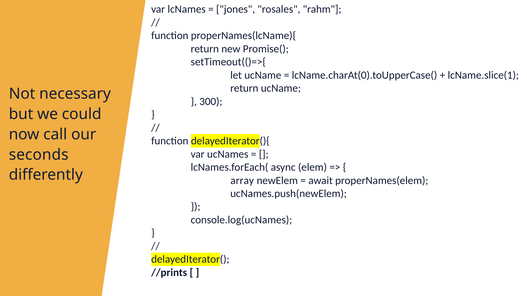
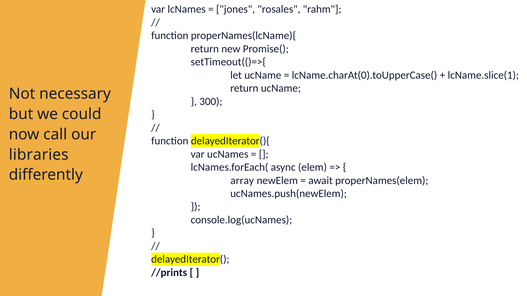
seconds: seconds -> libraries
